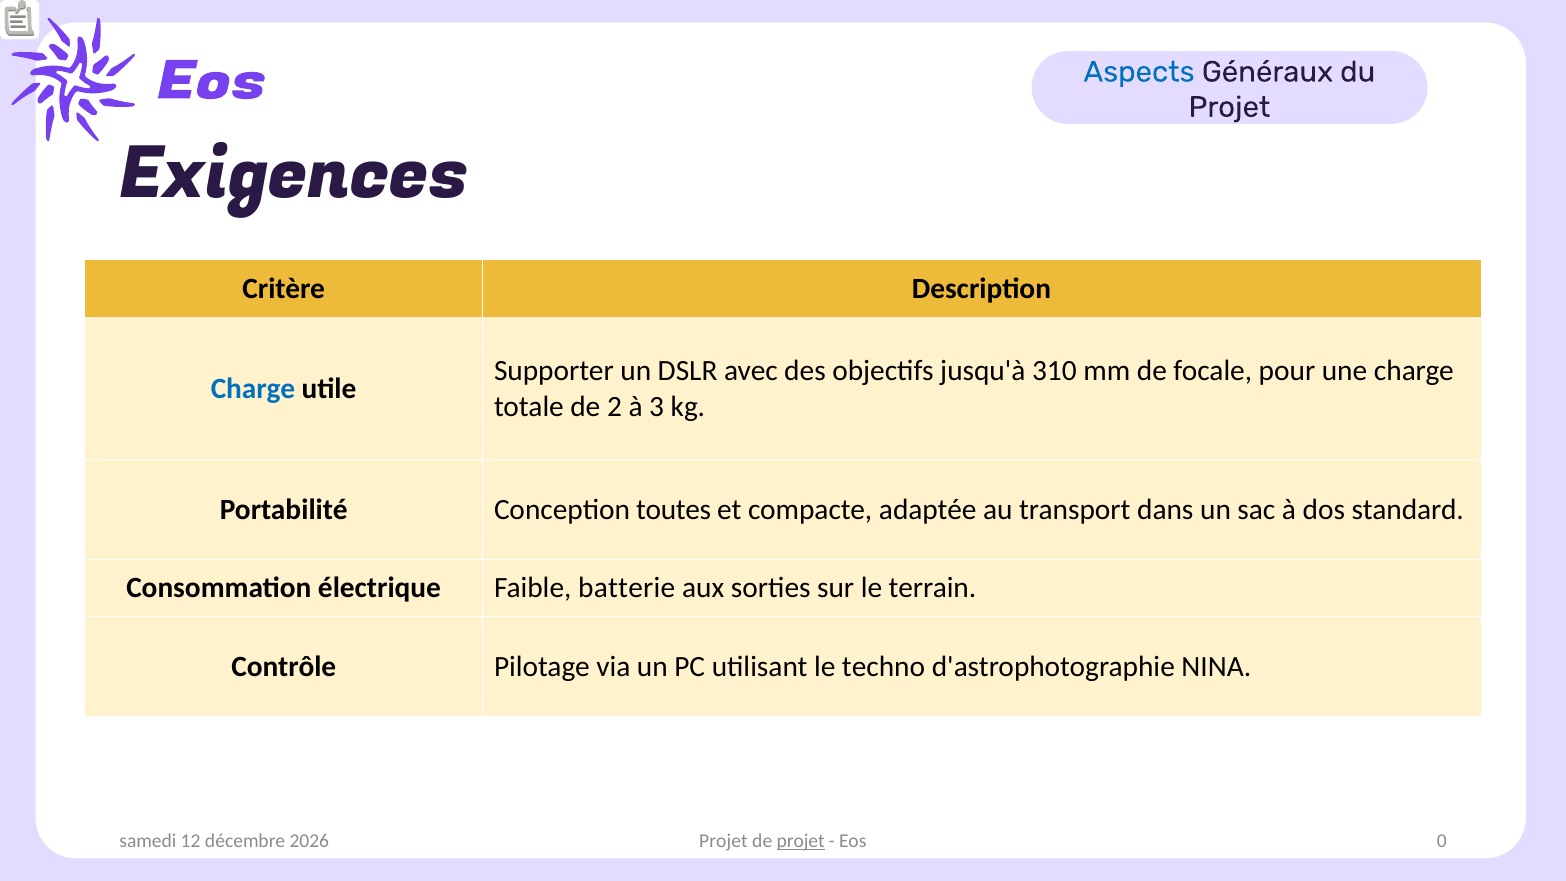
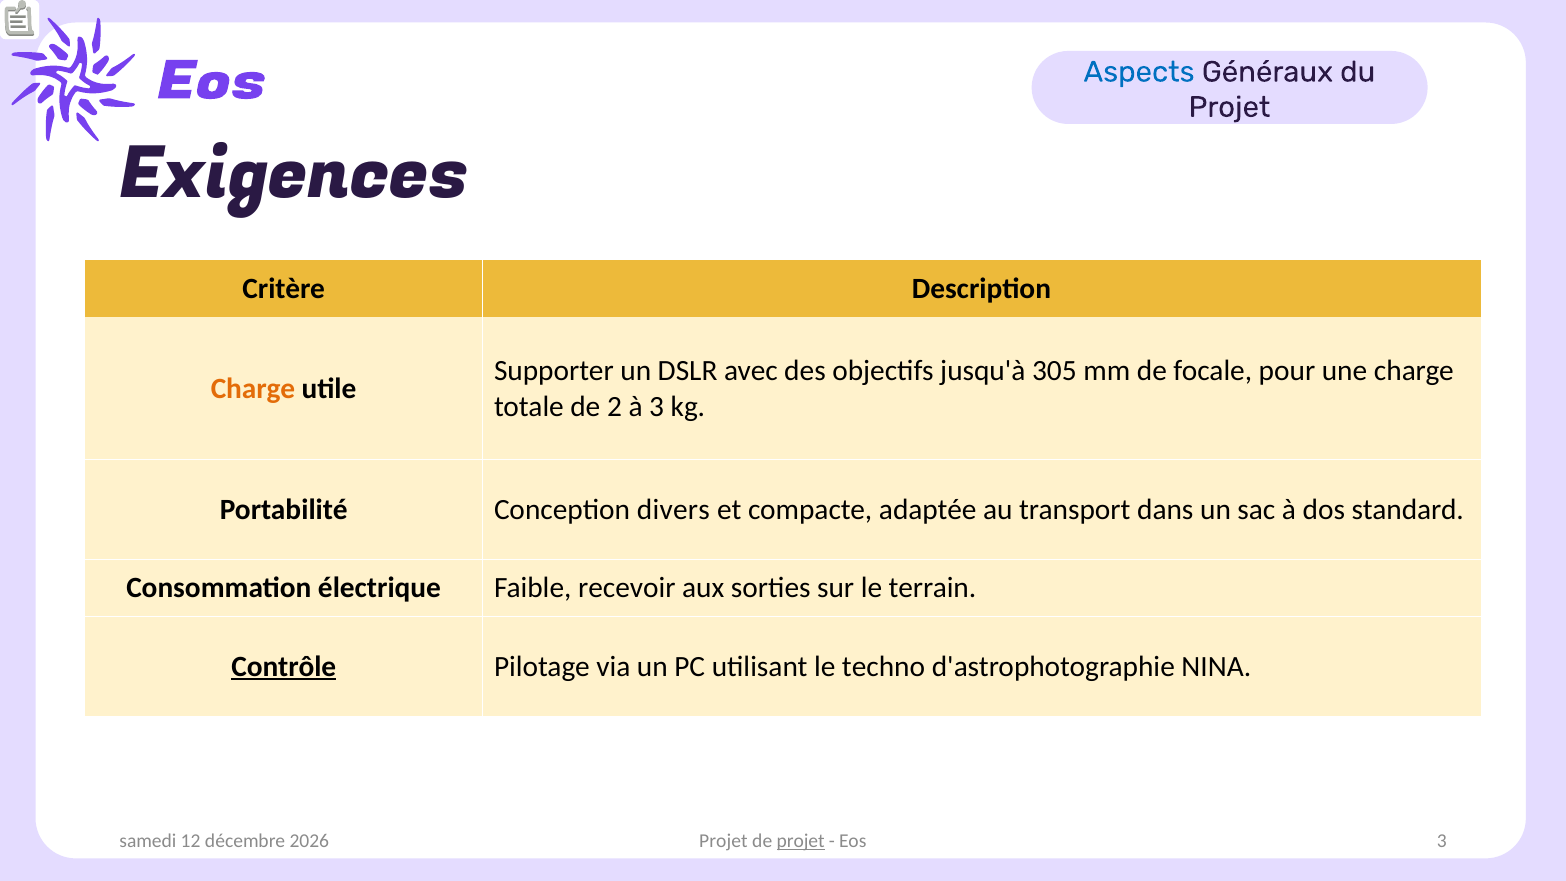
310: 310 -> 305
Charge at (253, 389) colour: blue -> orange
toutes: toutes -> divers
batterie: batterie -> recevoir
Contrôle underline: none -> present
Eos 0: 0 -> 3
